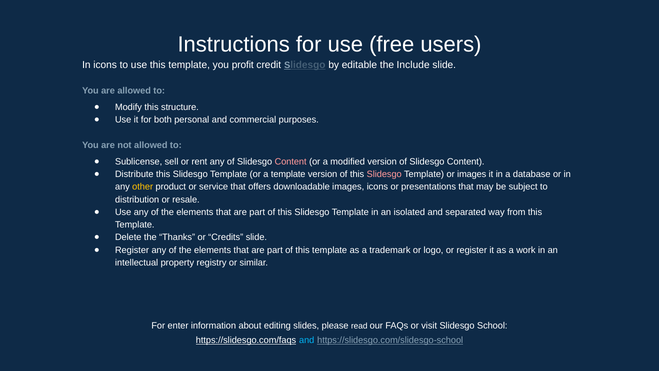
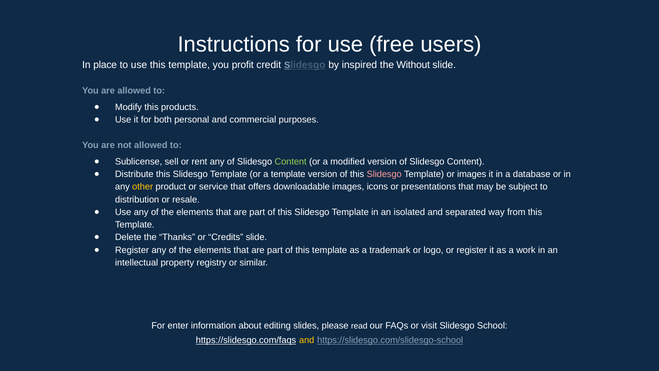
In icons: icons -> place
editable: editable -> inspired
Include: Include -> Without
structure: structure -> products
Content at (291, 161) colour: pink -> light green
and at (307, 340) colour: light blue -> yellow
